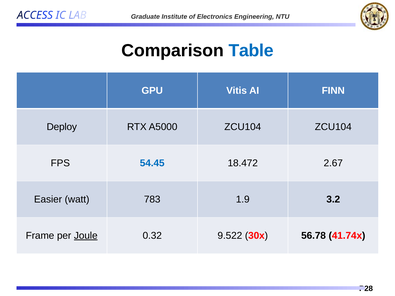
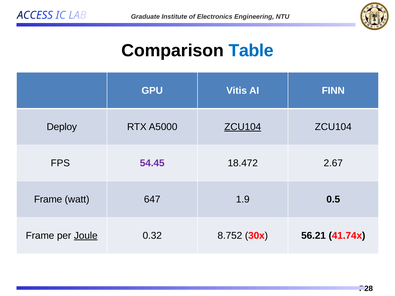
ZCU104 at (243, 127) underline: none -> present
54.45 colour: blue -> purple
Easier at (48, 200): Easier -> Frame
783: 783 -> 647
3.2: 3.2 -> 0.5
9.522: 9.522 -> 8.752
56.78: 56.78 -> 56.21
